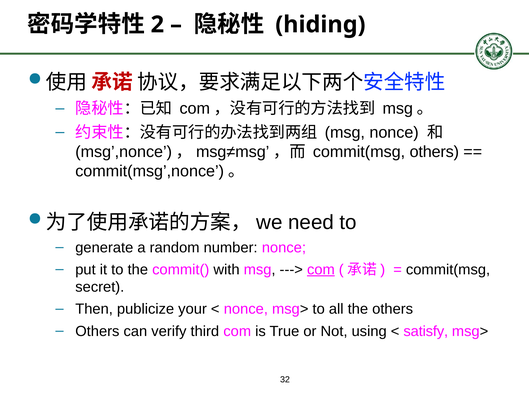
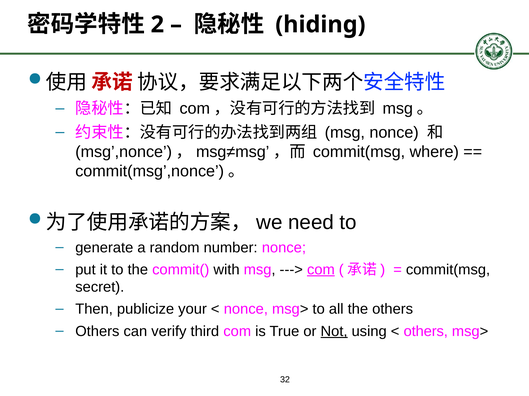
commit(msg others: others -> where
Not underline: none -> present
satisfy at (426, 332): satisfy -> others
